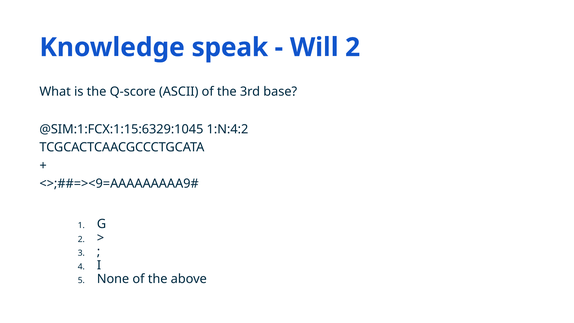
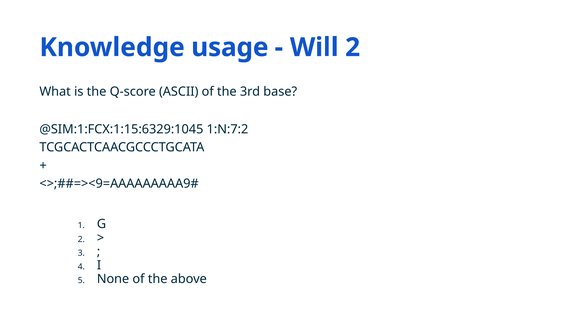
speak: speak -> usage
1:N:4:2: 1:N:4:2 -> 1:N:7:2
